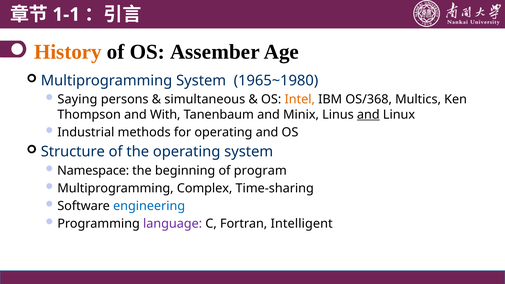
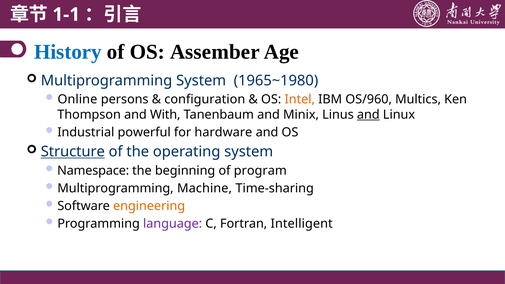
History colour: orange -> blue
Saying: Saying -> Online
simultaneous: simultaneous -> configuration
OS/368: OS/368 -> OS/960
methods: methods -> powerful
for operating: operating -> hardware
Structure underline: none -> present
Complex: Complex -> Machine
engineering colour: blue -> orange
